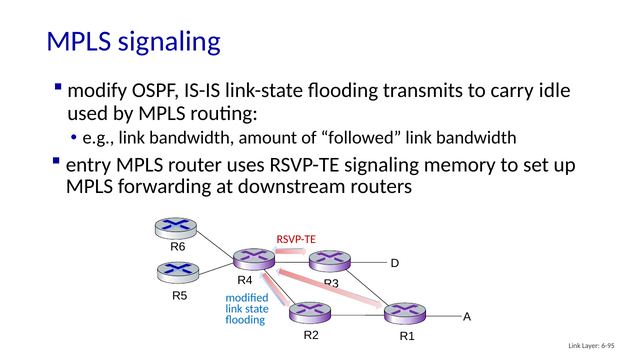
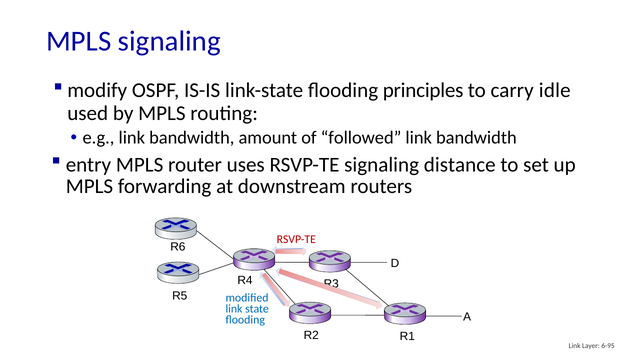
transmits: transmits -> principles
memory: memory -> distance
